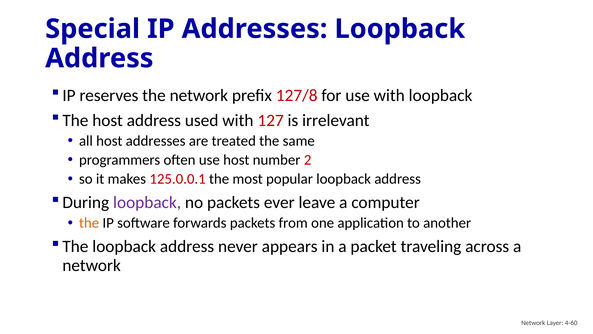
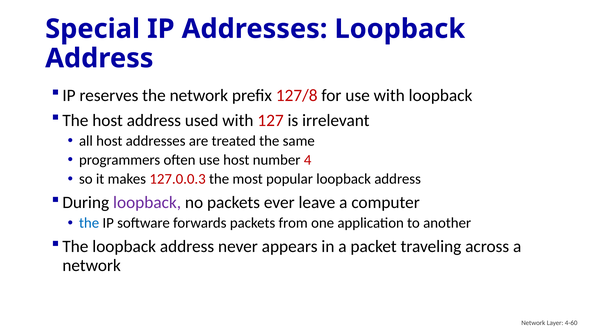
2: 2 -> 4
125.0.0.1: 125.0.0.1 -> 127.0.0.3
the at (89, 223) colour: orange -> blue
